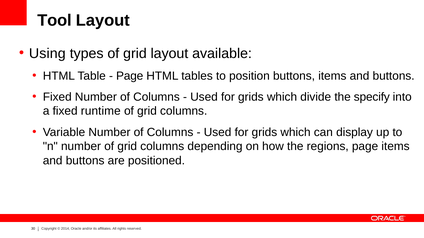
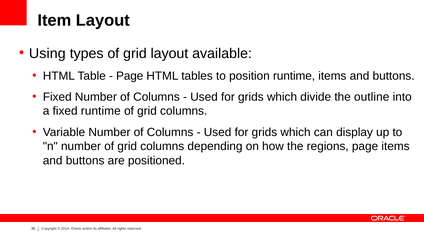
Tool: Tool -> Item
position buttons: buttons -> runtime
specify: specify -> outline
